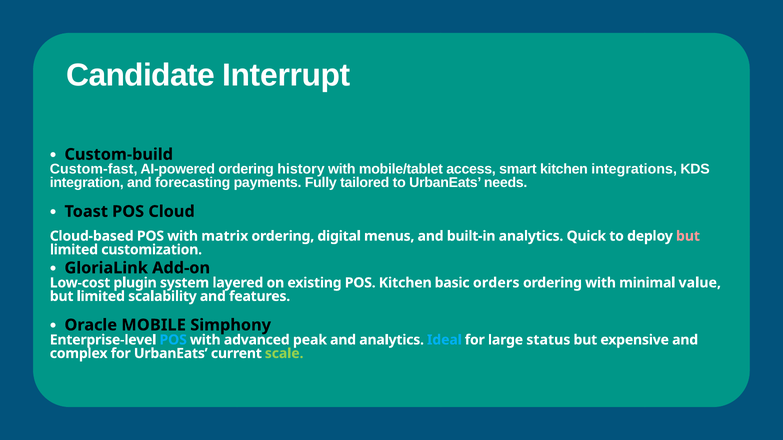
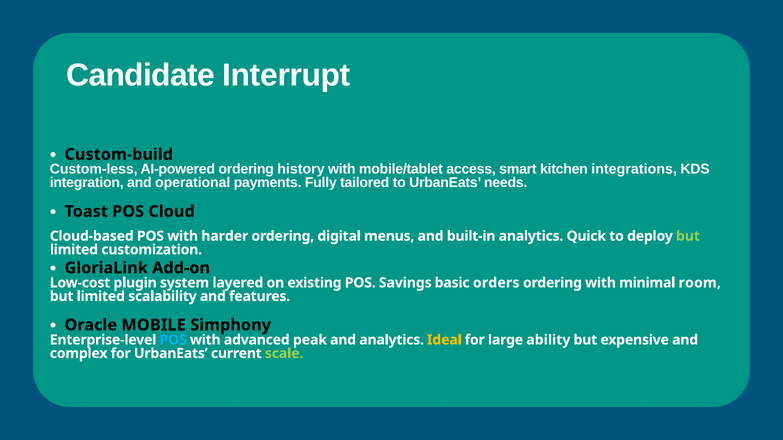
Custom-fast: Custom-fast -> Custom-less
forecasting: forecasting -> operational
matrix: matrix -> harder
but at (688, 236) colour: pink -> light green
POS Kitchen: Kitchen -> Savings
value: value -> room
Ideal colour: light blue -> yellow
status: status -> ability
